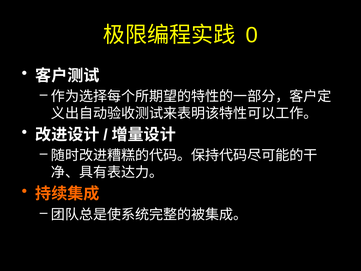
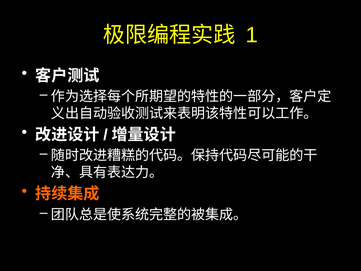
0: 0 -> 1
